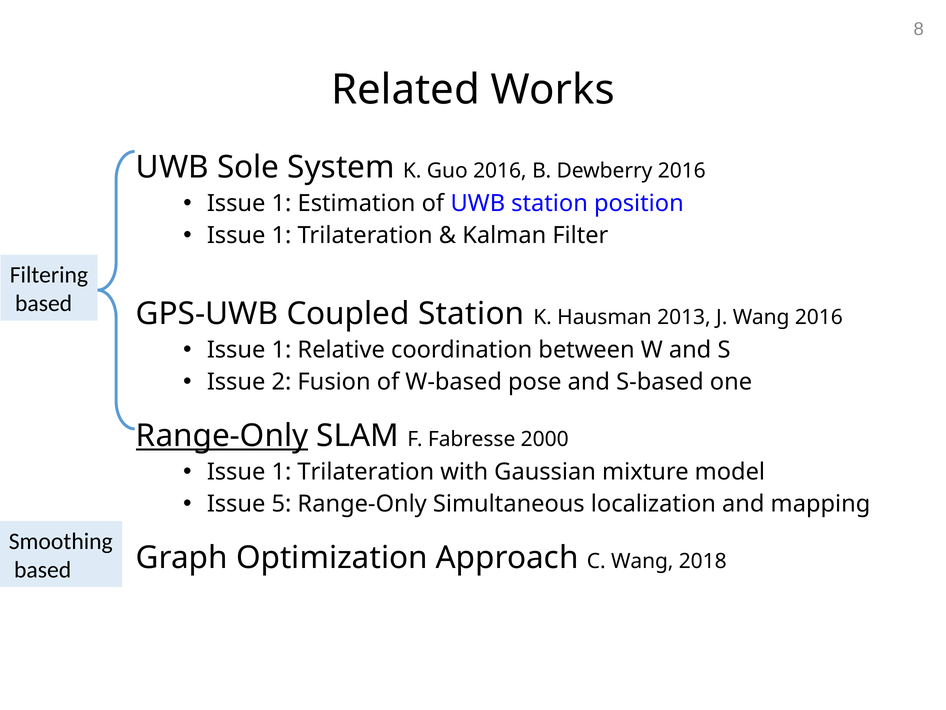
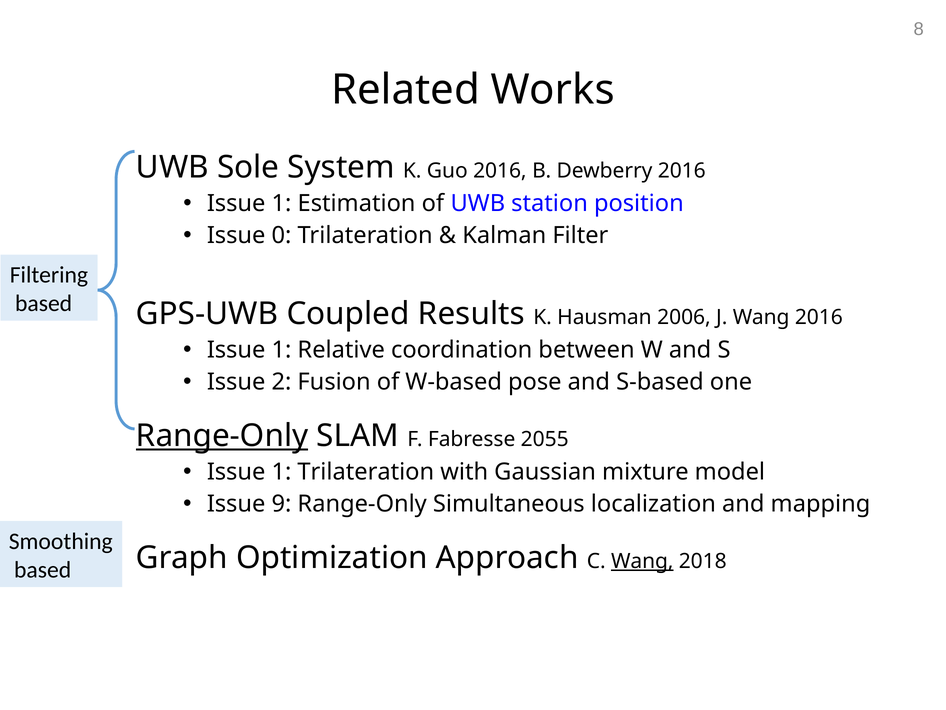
1 at (281, 235): 1 -> 0
Coupled Station: Station -> Results
2013: 2013 -> 2006
2000: 2000 -> 2055
5: 5 -> 9
Wang at (642, 561) underline: none -> present
